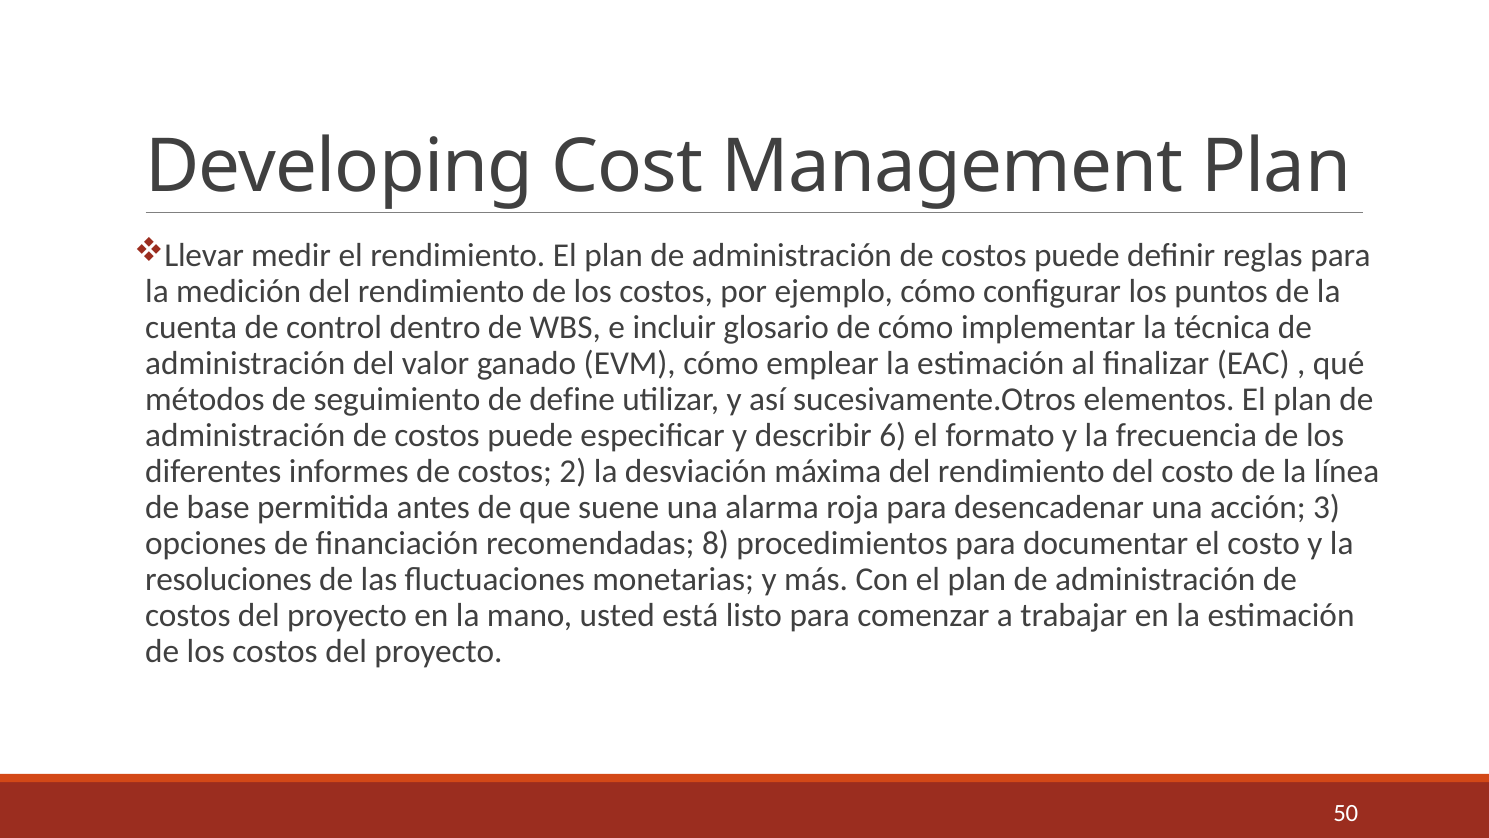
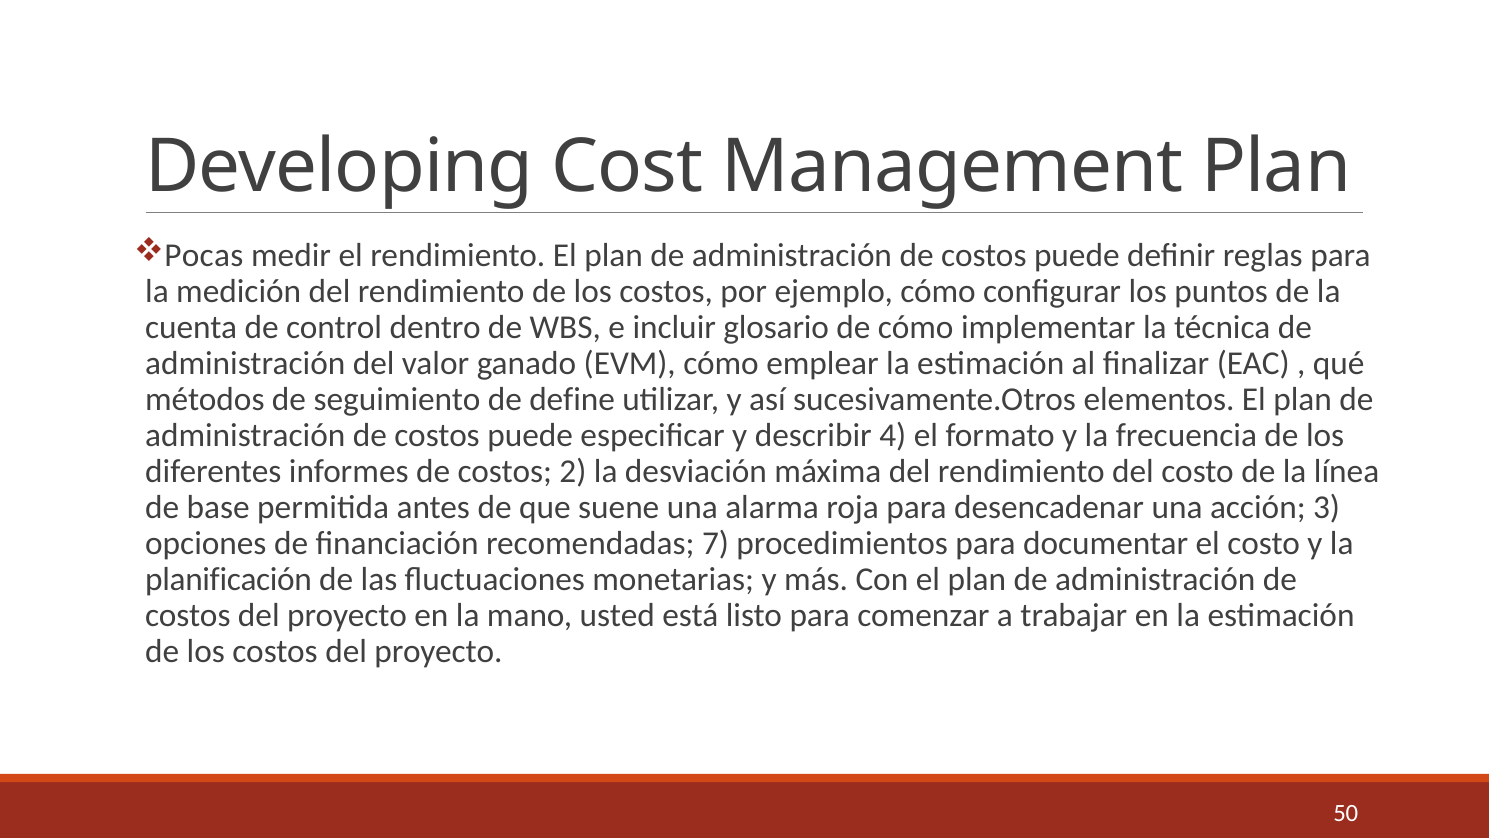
Llevar: Llevar -> Pocas
6: 6 -> 4
8: 8 -> 7
resoluciones: resoluciones -> planificación
